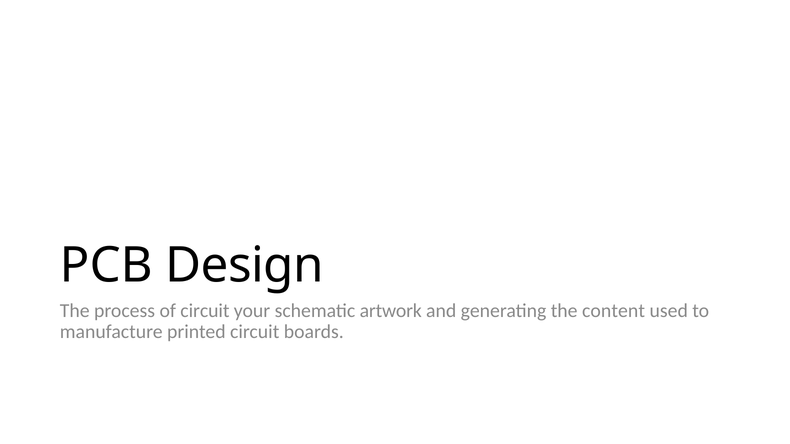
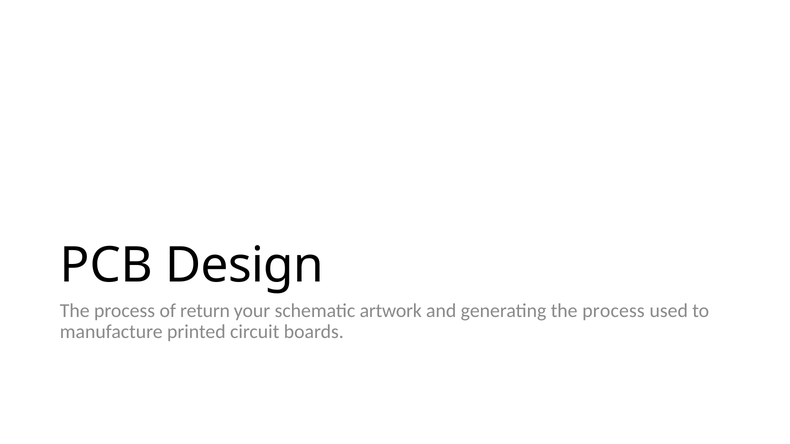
of circuit: circuit -> return
generating the content: content -> process
